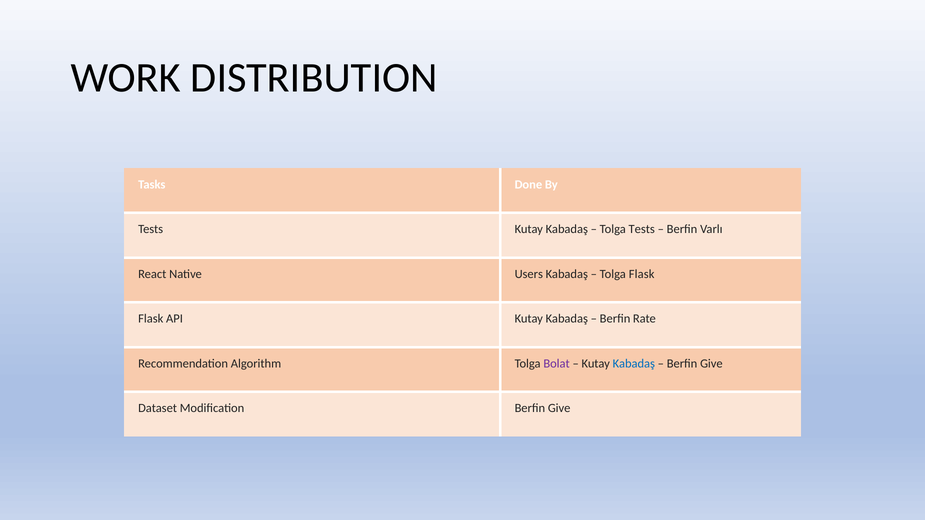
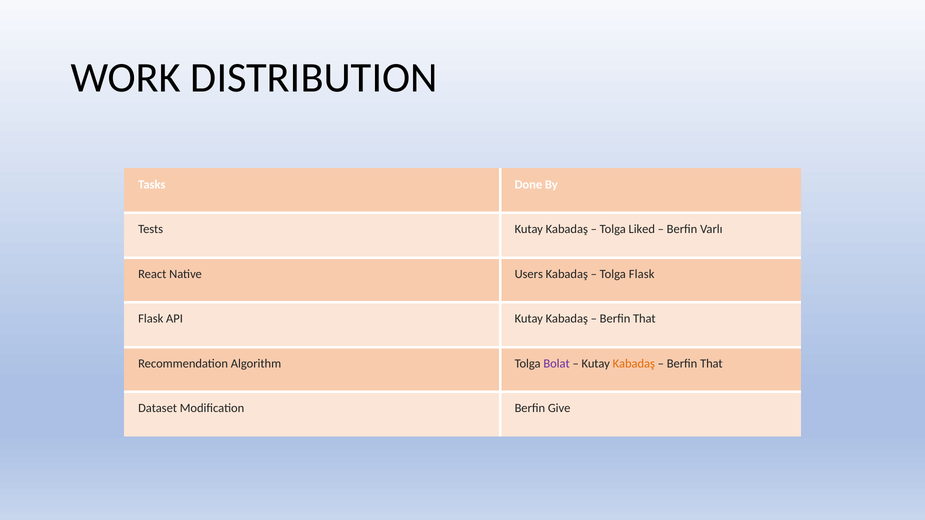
Tolga Tests: Tests -> Liked
Rate at (644, 319): Rate -> That
Kabadaş at (634, 364) colour: blue -> orange
Give at (711, 364): Give -> That
